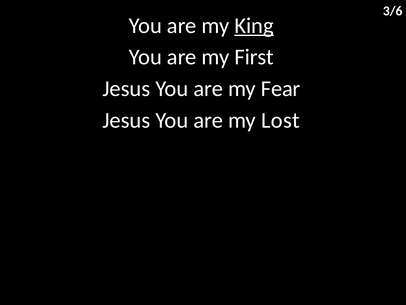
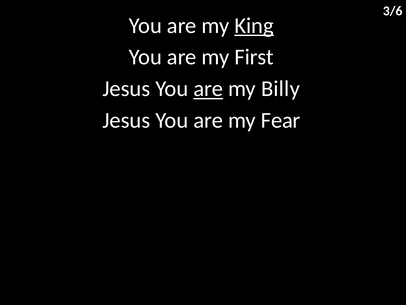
are at (208, 89) underline: none -> present
Fear: Fear -> Billy
Lost: Lost -> Fear
